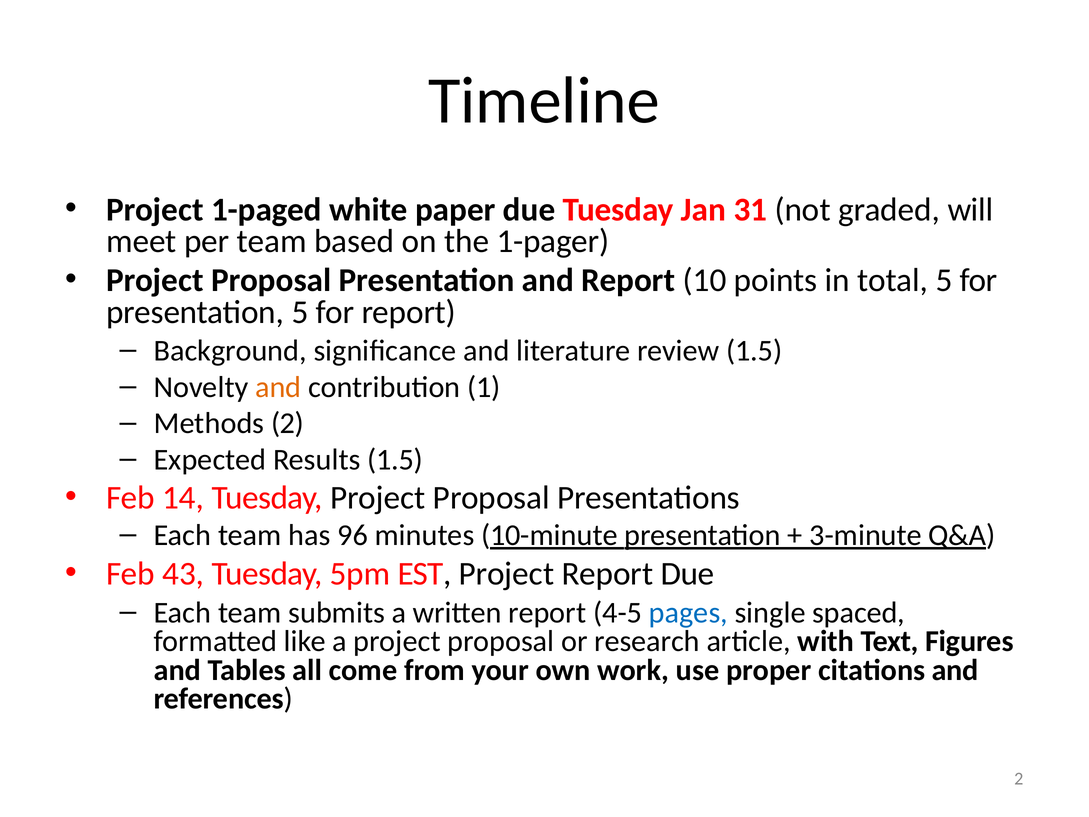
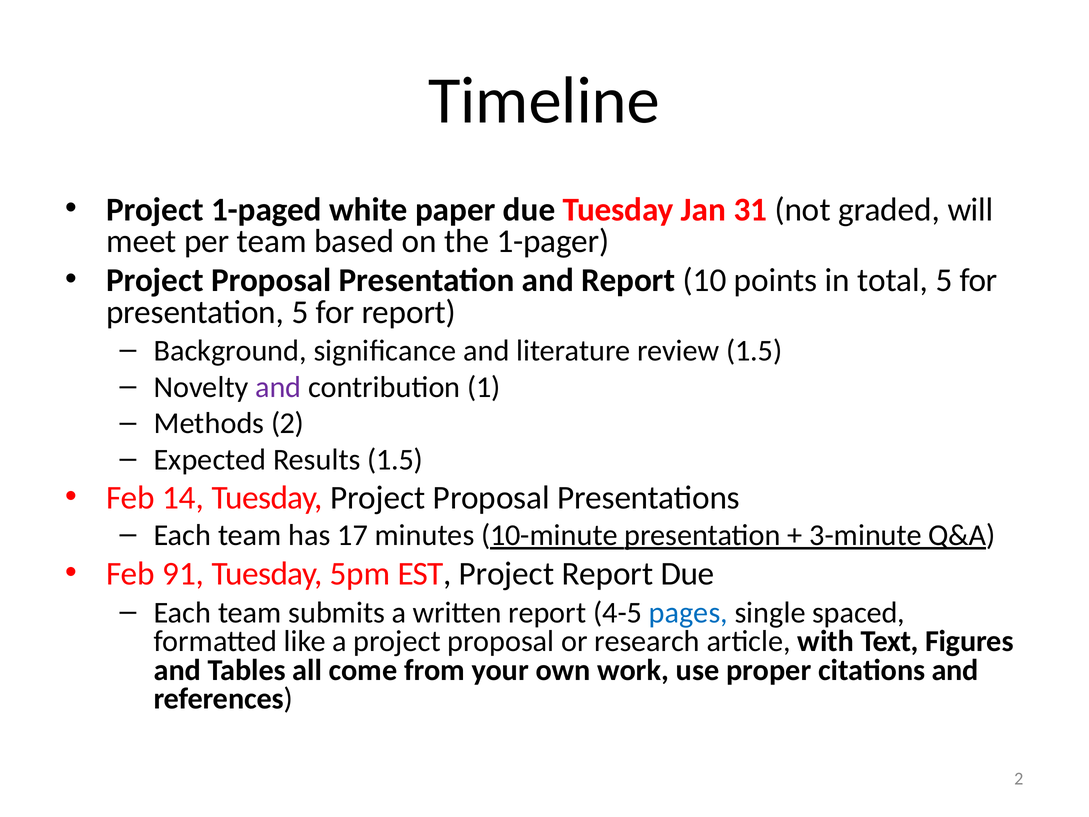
and at (278, 387) colour: orange -> purple
96: 96 -> 17
43: 43 -> 91
